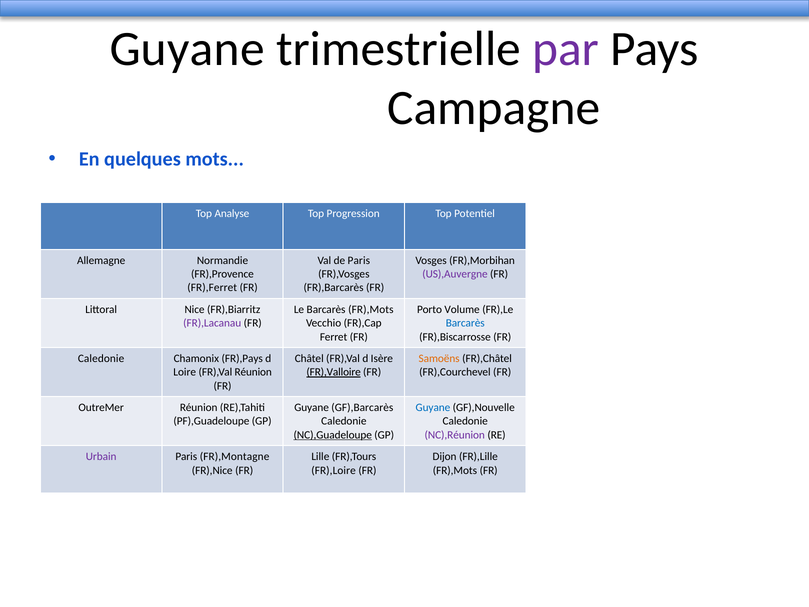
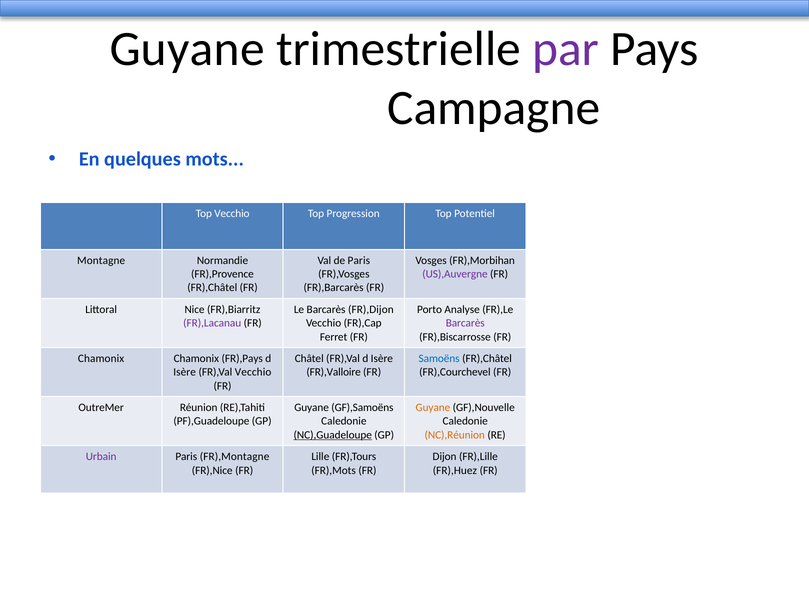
Top Analyse: Analyse -> Vecchio
Allemagne: Allemagne -> Montagne
FR),Ferret at (212, 288): FR),Ferret -> FR),Châtel
Barcarès FR),Mots: FR),Mots -> FR),Dijon
Volume: Volume -> Analyse
Barcarès at (465, 323) colour: blue -> purple
Caledonie at (101, 358): Caledonie -> Chamonix
Samoëns colour: orange -> blue
Loire at (185, 372): Loire -> Isère
FR),Val Réunion: Réunion -> Vecchio
FR),Valloire underline: present -> none
GF),Barcarès: GF),Barcarès -> GF),Samoëns
Guyane at (433, 407) colour: blue -> orange
NC),Réunion colour: purple -> orange
FR),Loire: FR),Loire -> FR),Mots
FR),Mots at (455, 470): FR),Mots -> FR),Huez
